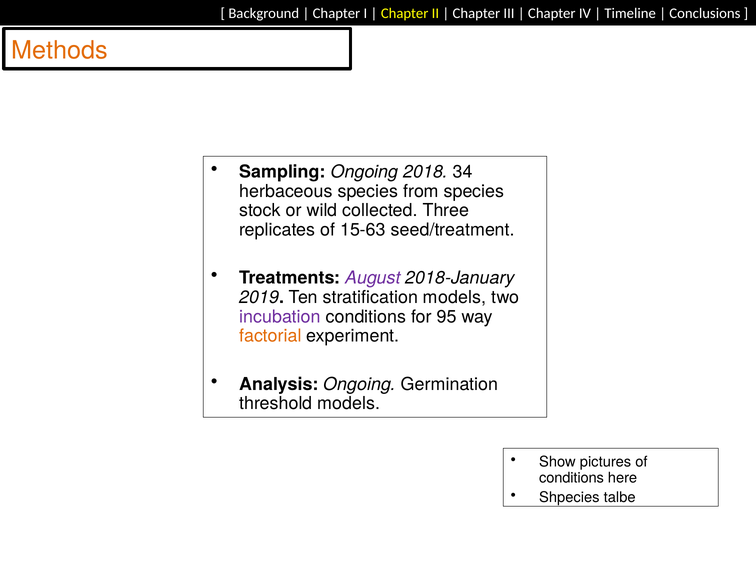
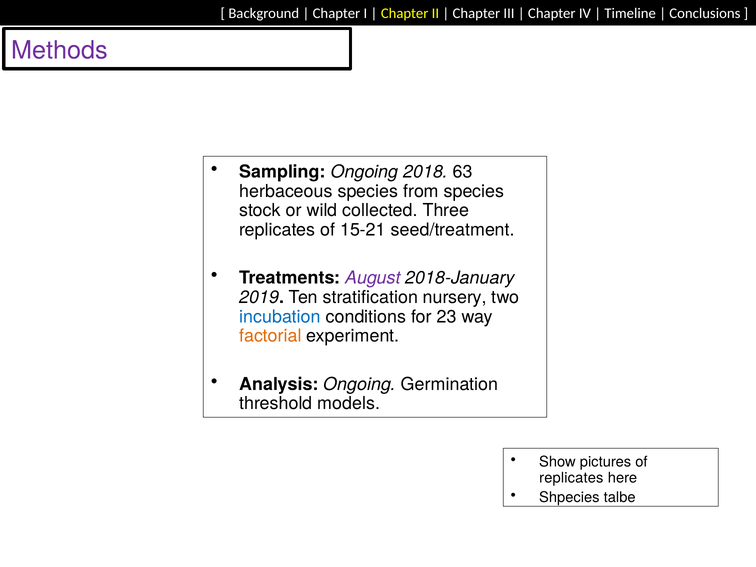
Methods colour: orange -> purple
34: 34 -> 63
15-63: 15-63 -> 15-21
stratification models: models -> nursery
incubation colour: purple -> blue
95: 95 -> 23
conditions at (571, 478): conditions -> replicates
